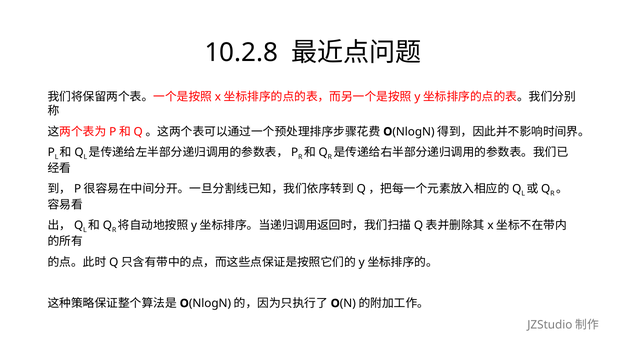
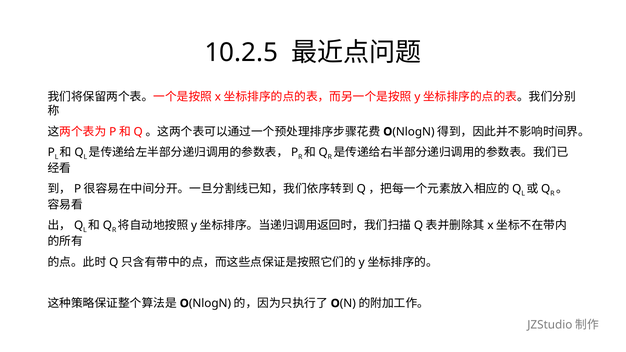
10.2.8: 10.2.8 -> 10.2.5
